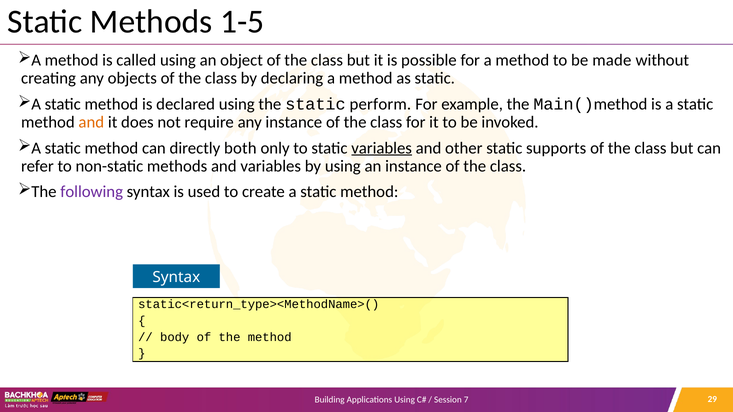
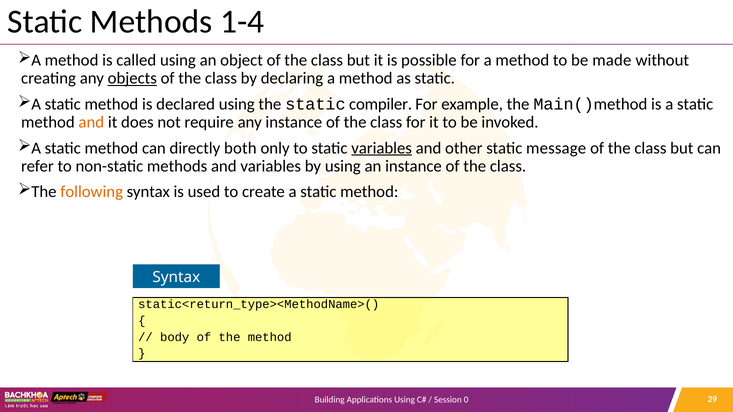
1-5: 1-5 -> 1-4
objects underline: none -> present
perform: perform -> compiler
supports: supports -> message
following colour: purple -> orange
7: 7 -> 0
